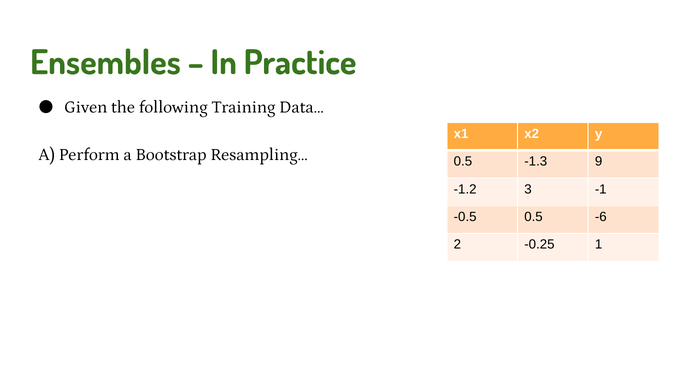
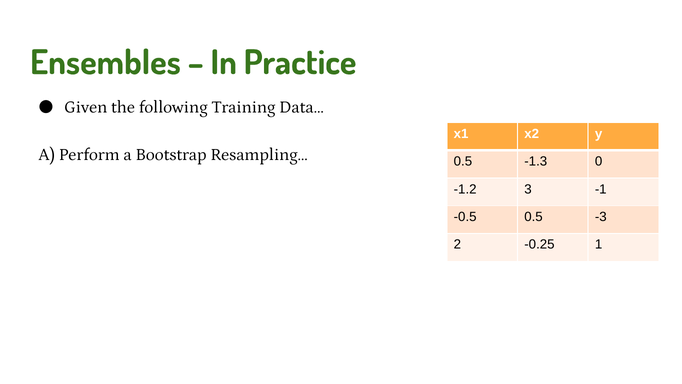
9: 9 -> 0
-6: -6 -> -3
